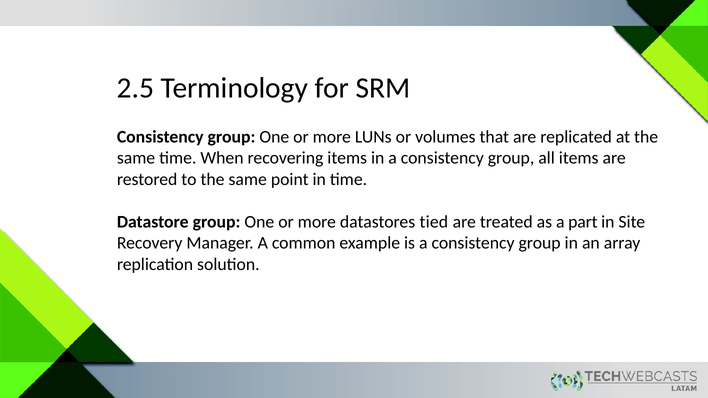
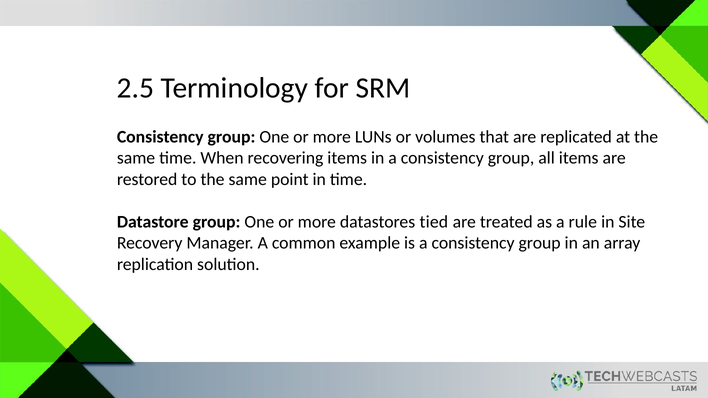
part: part -> rule
